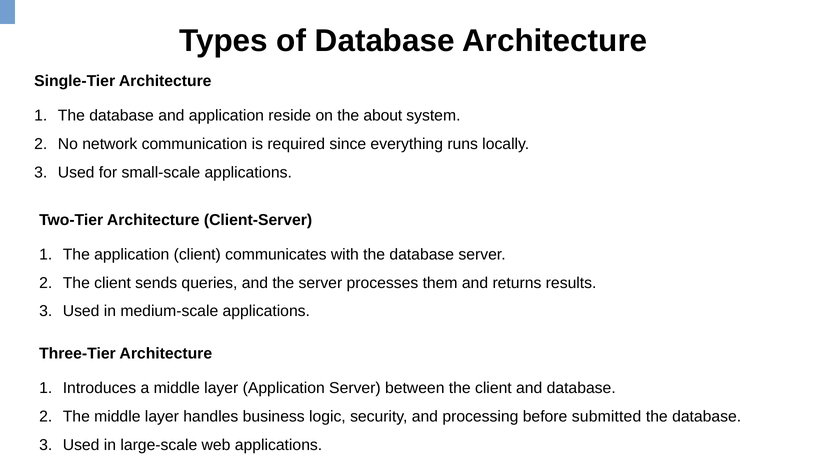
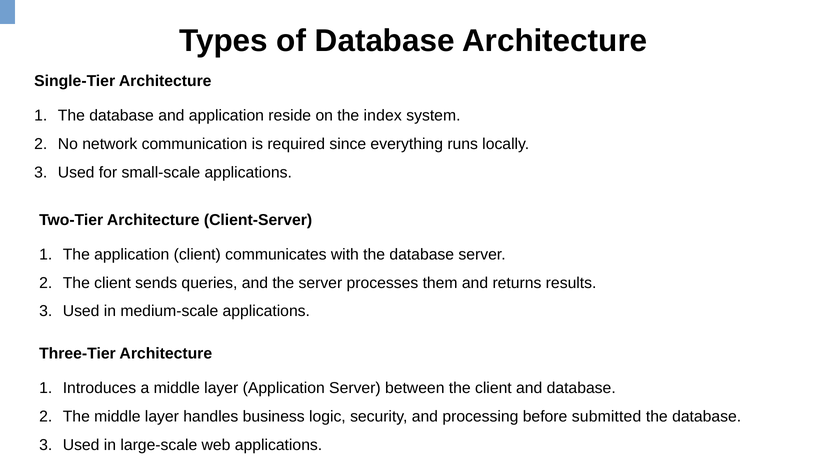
about: about -> index
